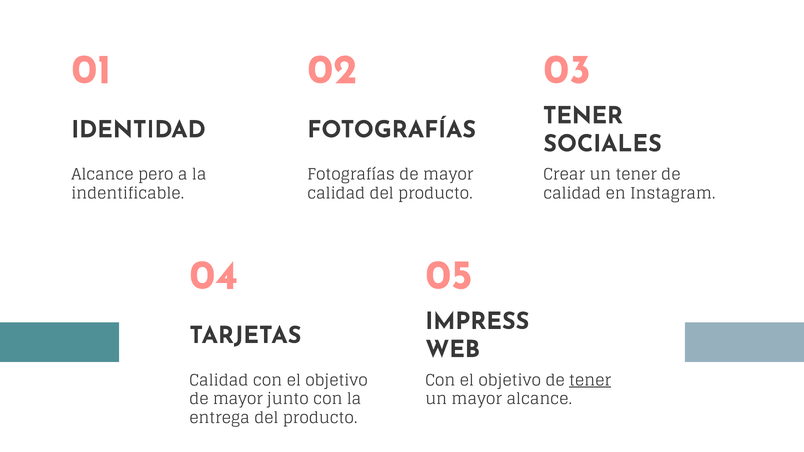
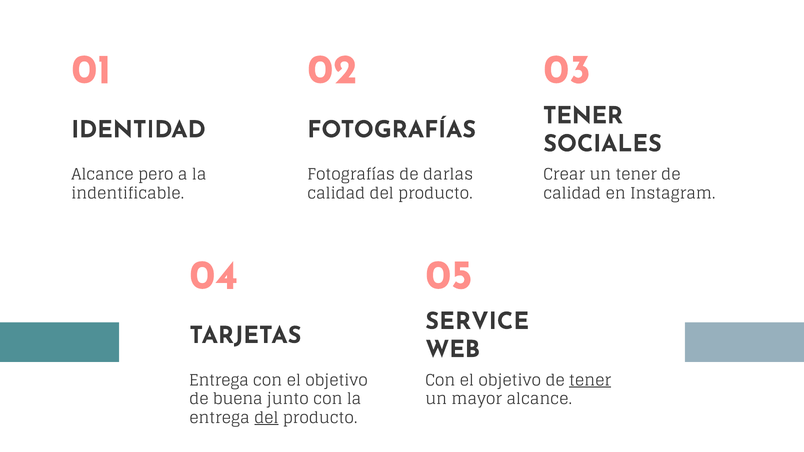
Fotografías de mayor: mayor -> darlas
IMPRESS: IMPRESS -> SERVICE
Calidad at (219, 381): Calidad -> Entrega
mayor at (238, 399): mayor -> buena
del at (266, 418) underline: none -> present
